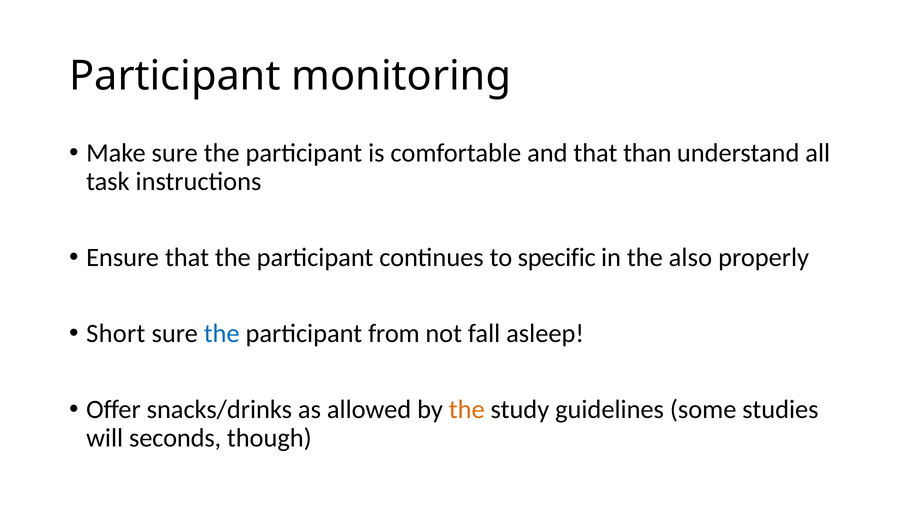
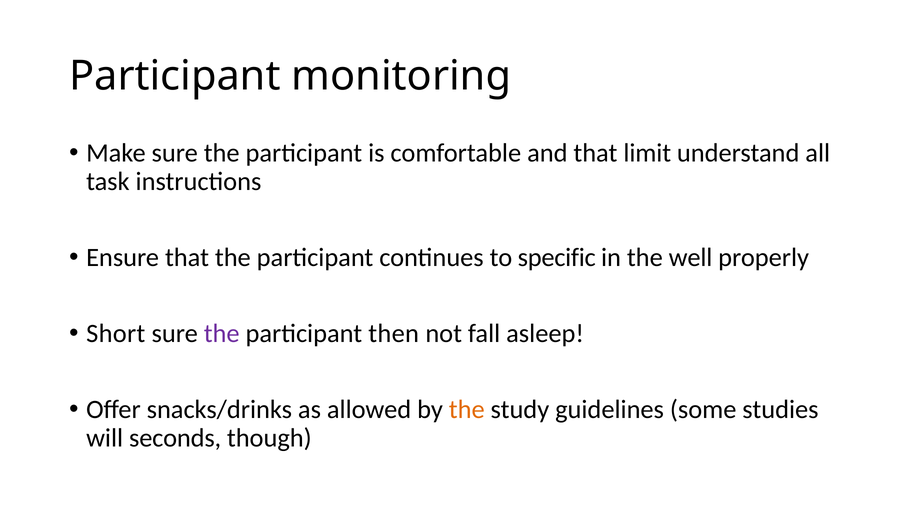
than: than -> limit
also: also -> well
the at (222, 334) colour: blue -> purple
from: from -> then
